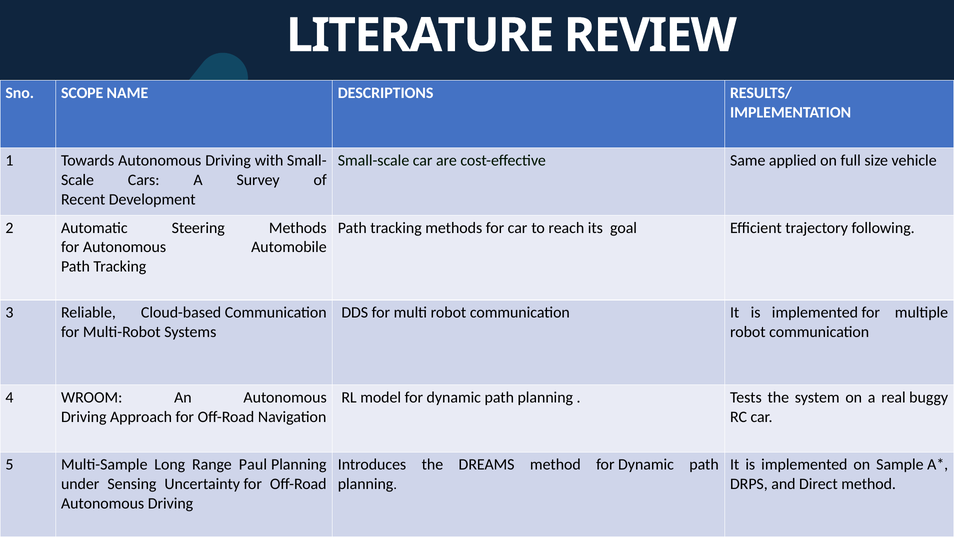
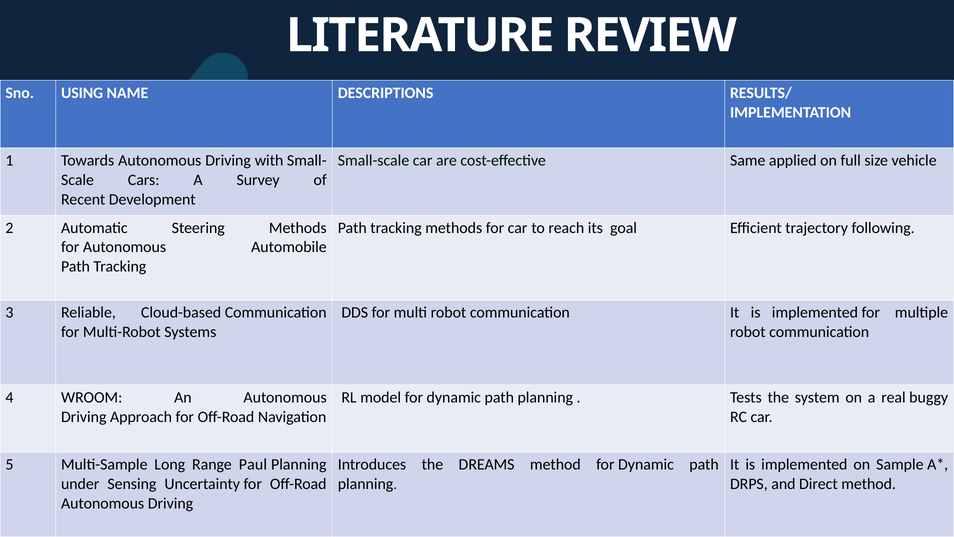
SCOPE: SCOPE -> USING
